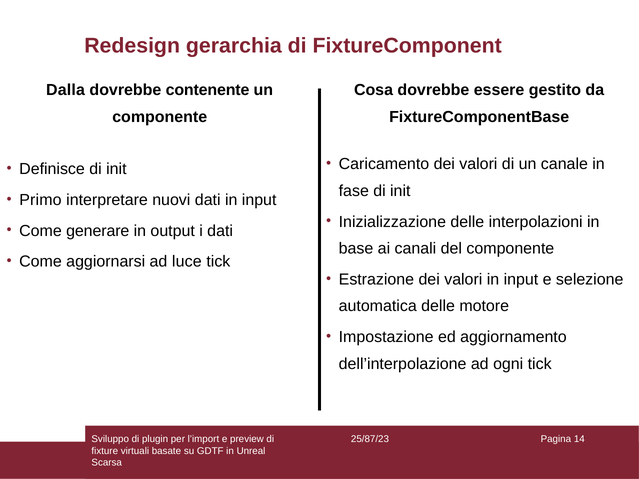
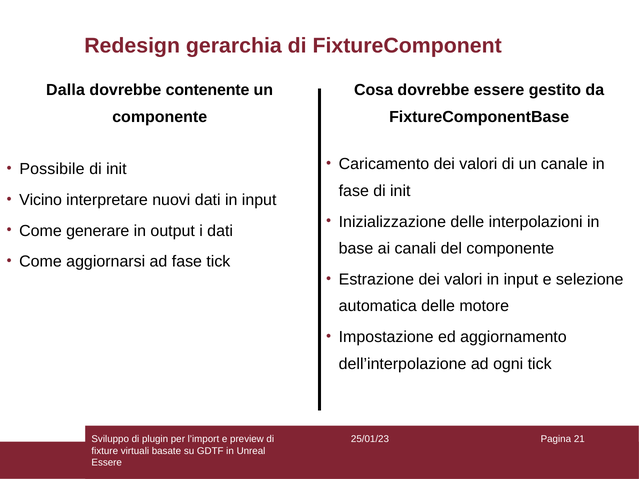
Definisce: Definisce -> Possibile
Primo: Primo -> Vicino
ad luce: luce -> fase
25/87/23: 25/87/23 -> 25/01/23
14: 14 -> 21
Scarsa at (107, 463): Scarsa -> Essere
